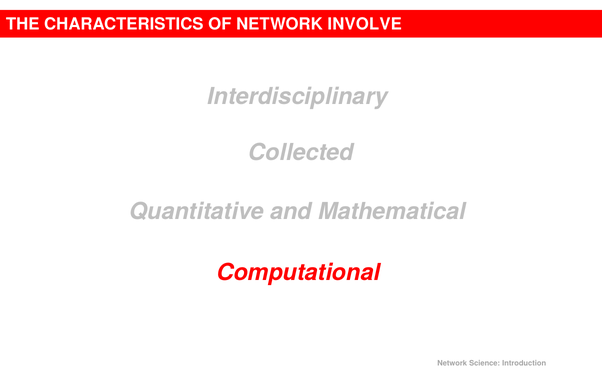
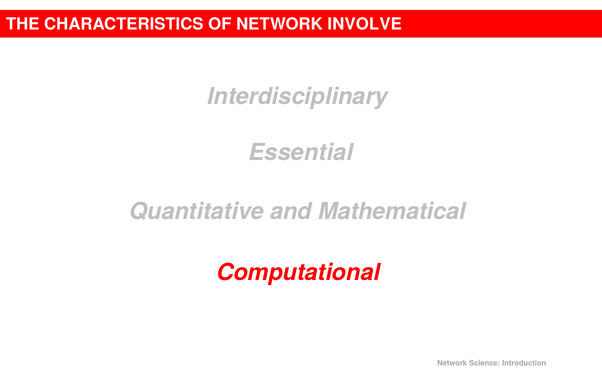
Collected: Collected -> Essential
